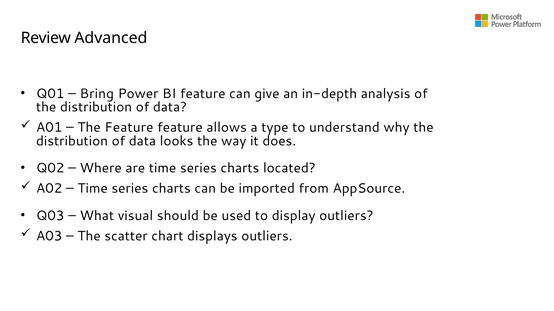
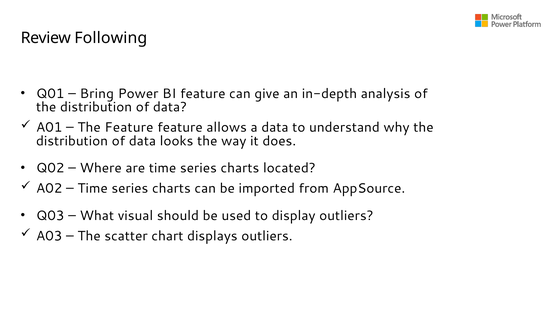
Advanced: Advanced -> Following
a type: type -> data
